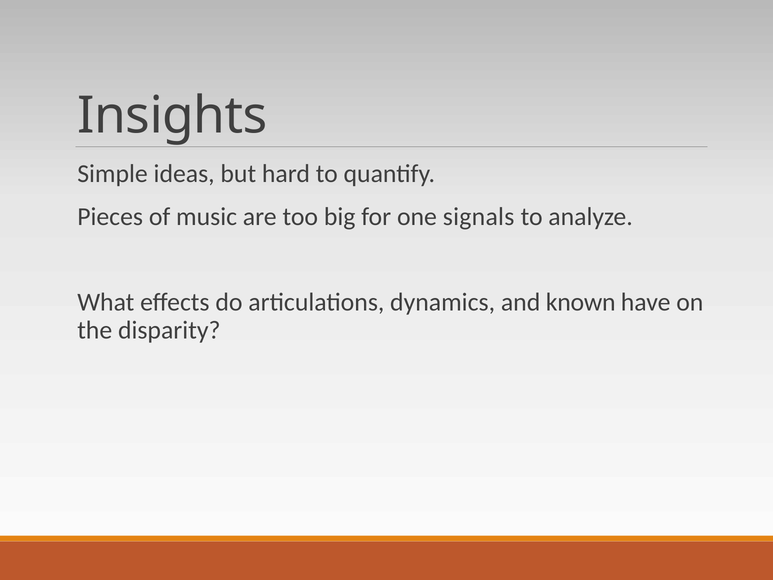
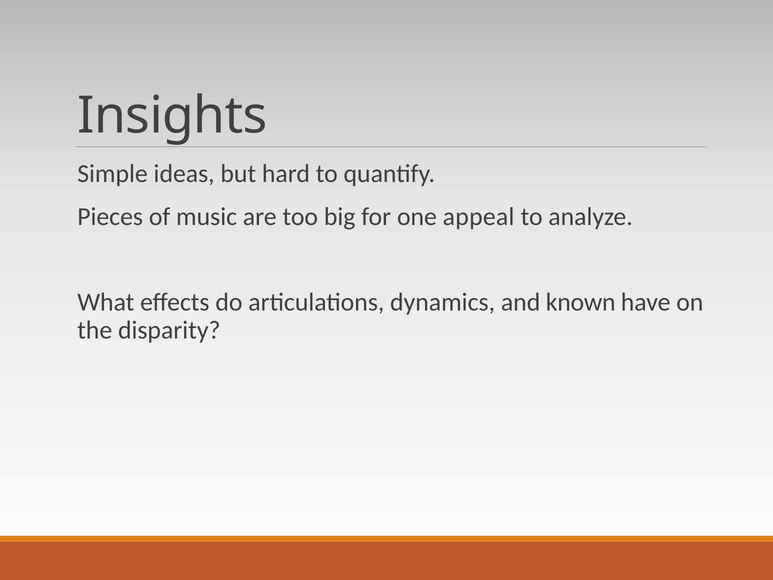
signals: signals -> appeal
